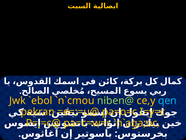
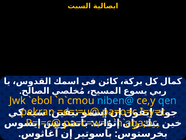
niben@ colour: light green -> light blue
